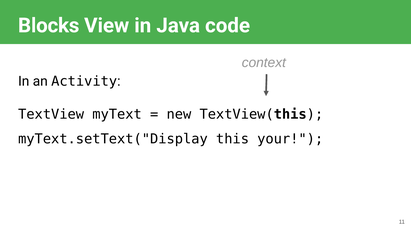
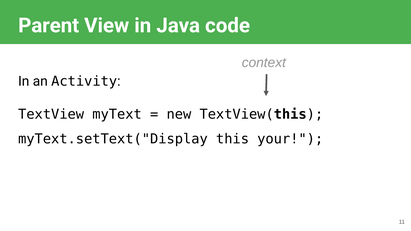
Blocks: Blocks -> Parent
